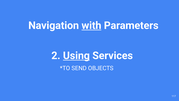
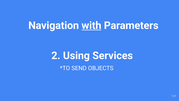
Using underline: present -> none
